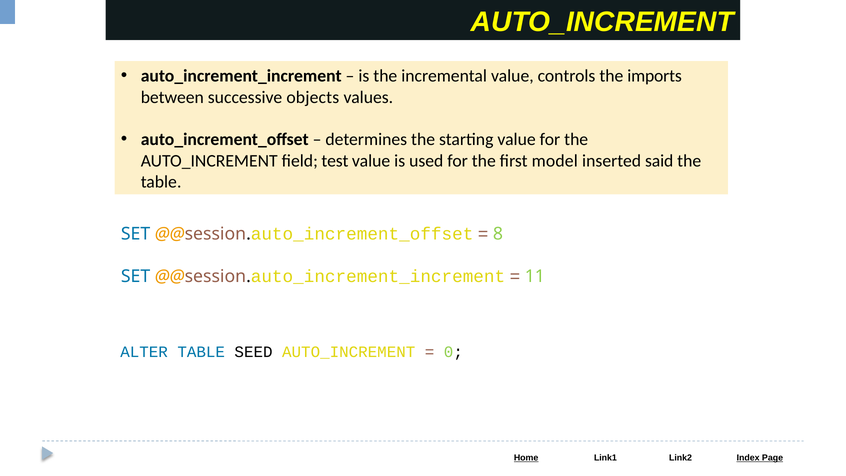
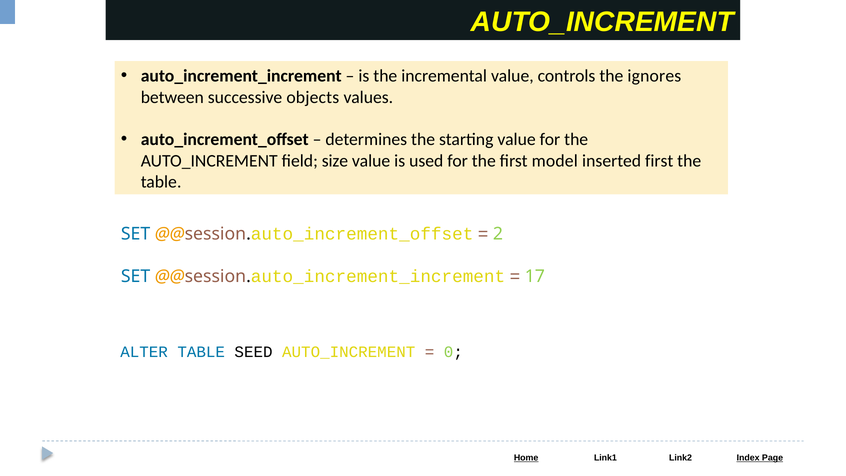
imports: imports -> ignores
test: test -> size
inserted said: said -> first
8: 8 -> 2
11: 11 -> 17
